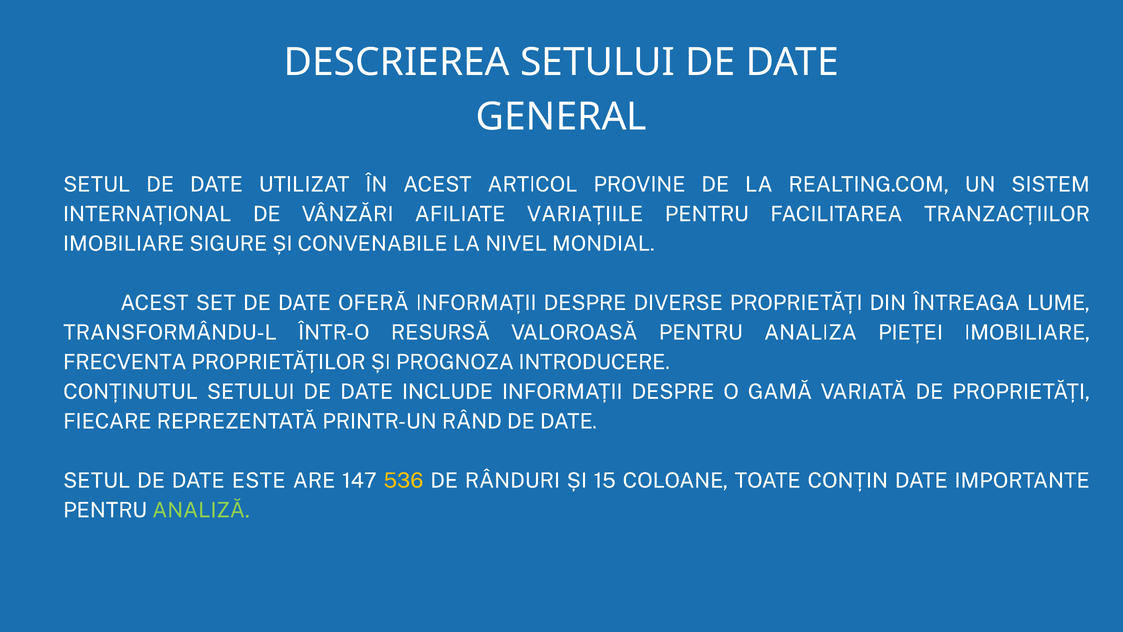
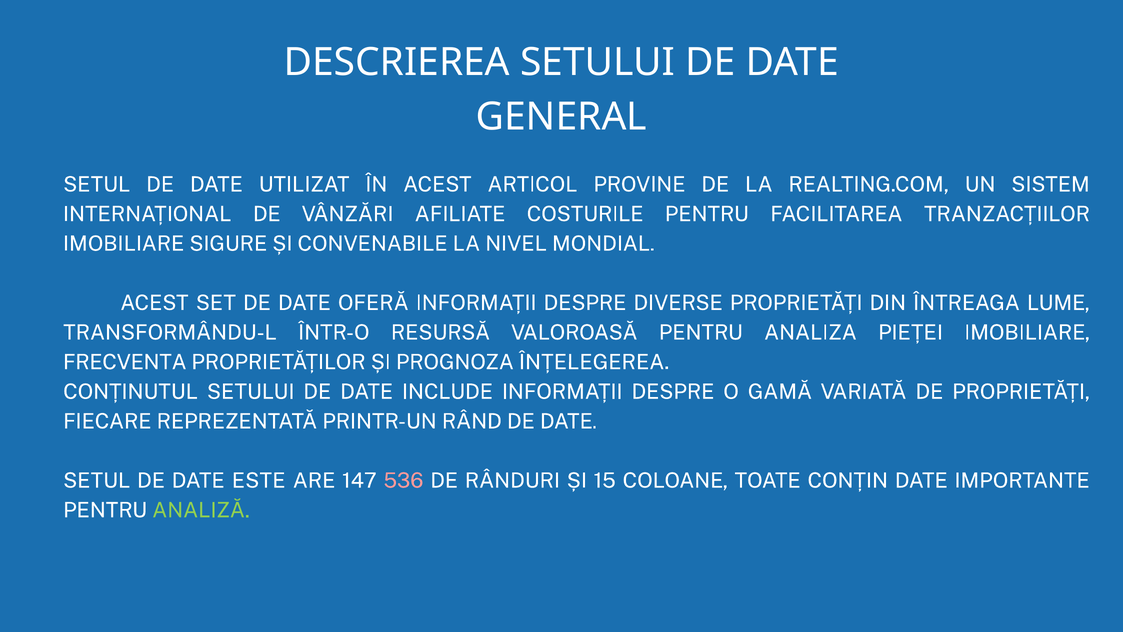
VARIAȚIILE: VARIAȚIILE -> COSTURILE
INTRODUCERE: INTRODUCERE -> ÎNȚELEGEREA
536 colour: yellow -> pink
